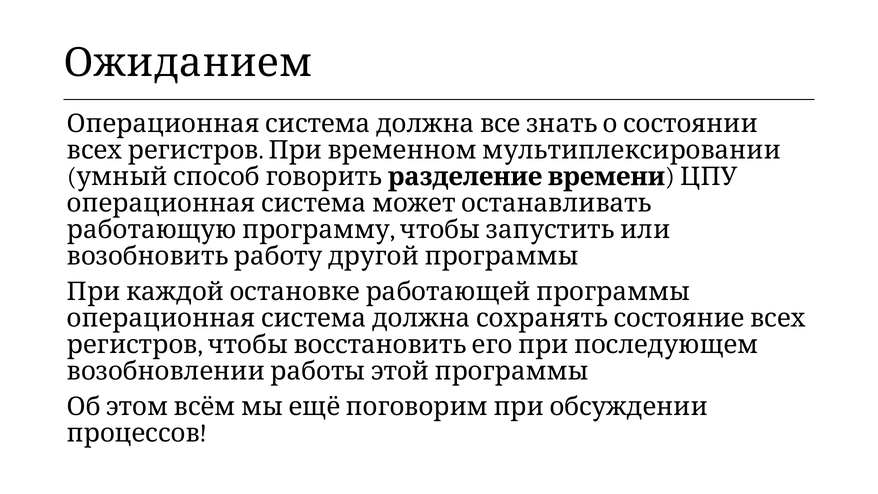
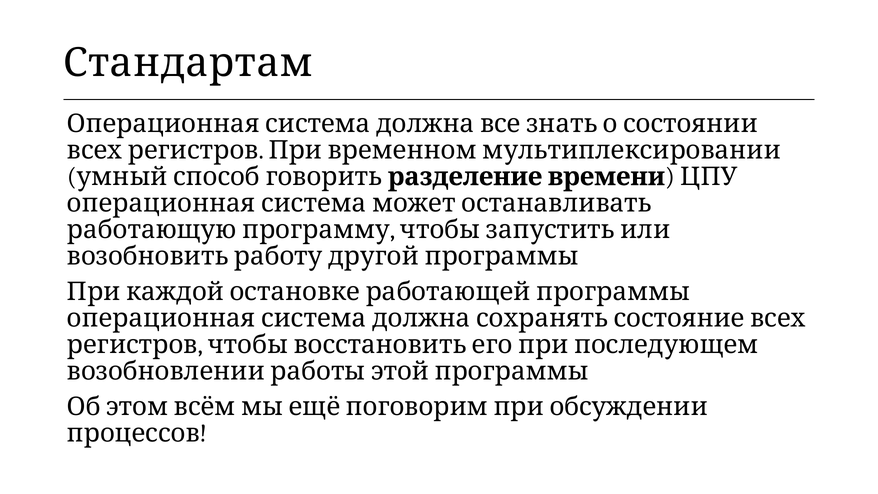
Ожиданием: Ожиданием -> Стандартам
